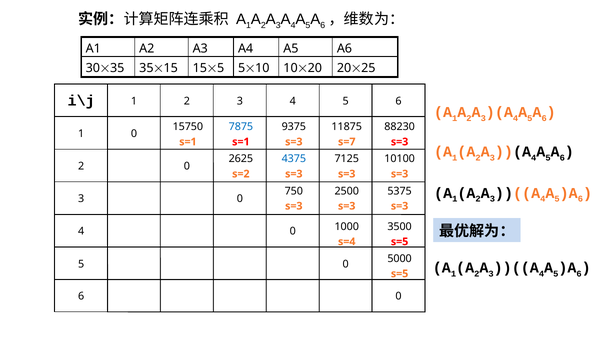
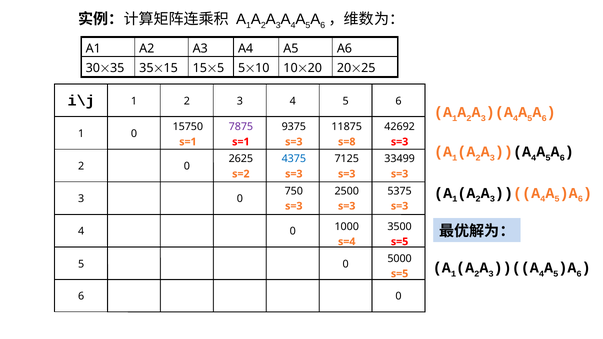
7875 colour: blue -> purple
88230: 88230 -> 42692
s=7: s=7 -> s=8
10100: 10100 -> 33499
